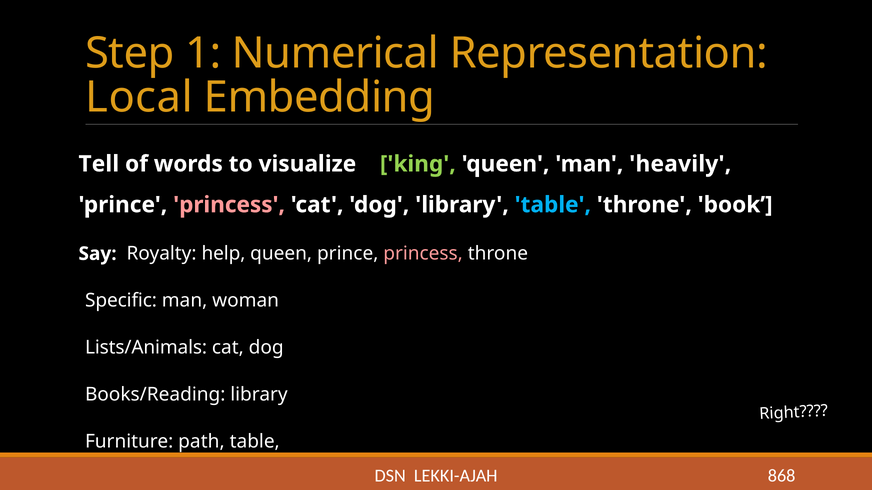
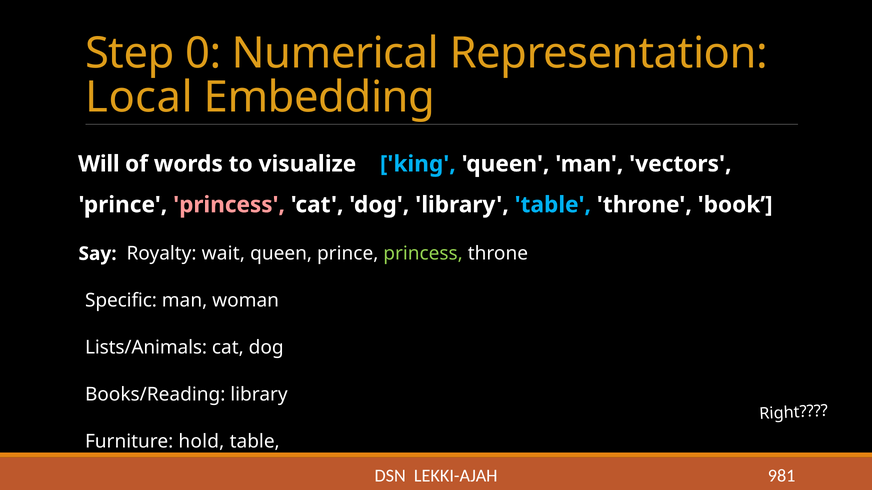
1: 1 -> 0
Tell: Tell -> Will
king colour: light green -> light blue
heavily: heavily -> vectors
help: help -> wait
princess at (423, 254) colour: pink -> light green
path: path -> hold
868: 868 -> 981
